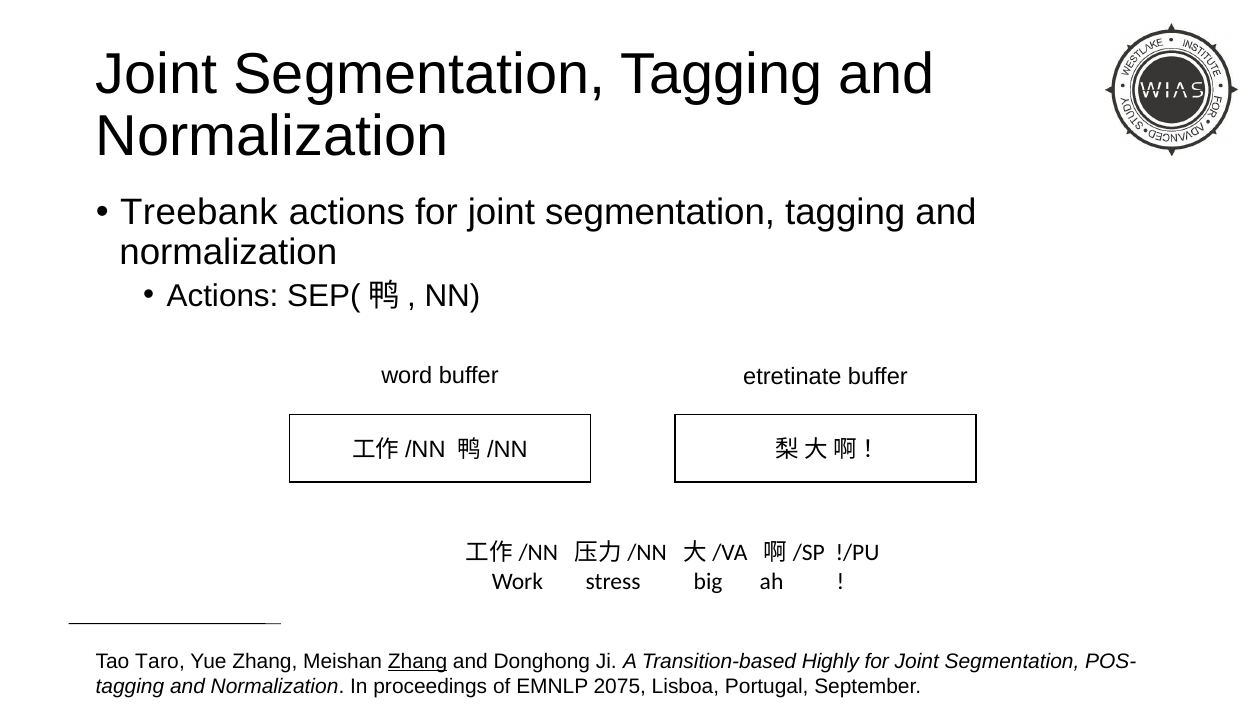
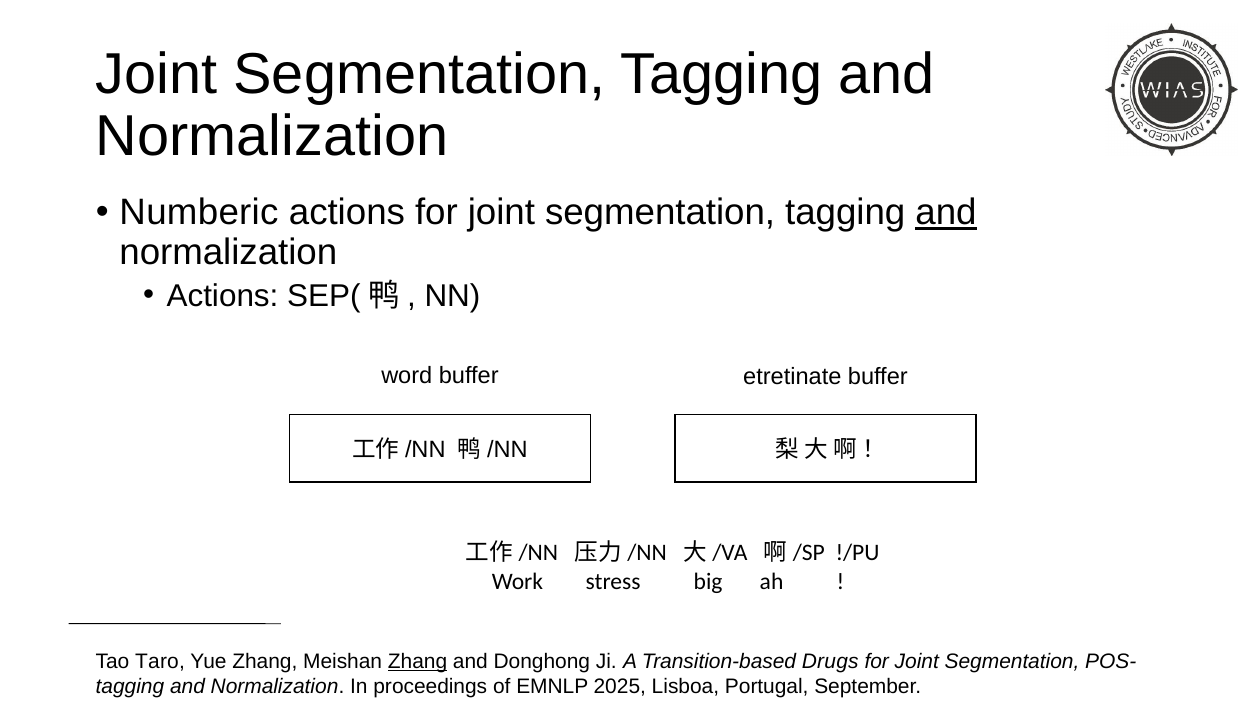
Treebank: Treebank -> Numberic
and at (946, 213) underline: none -> present
Highly: Highly -> Drugs
2075: 2075 -> 2025
